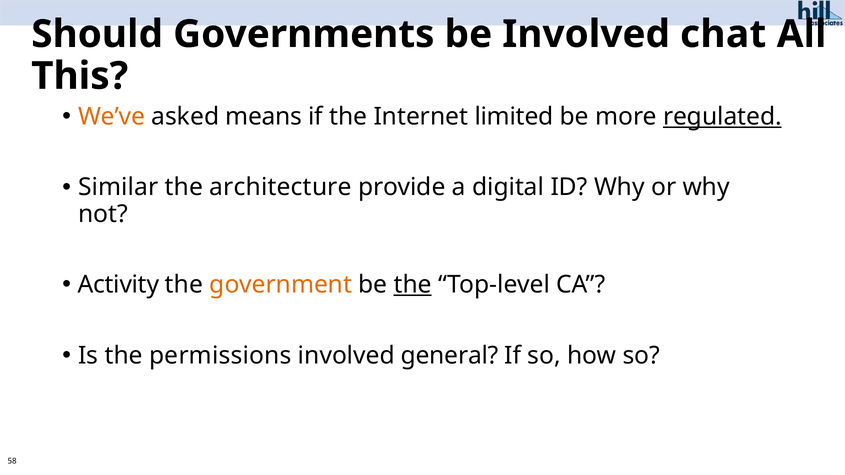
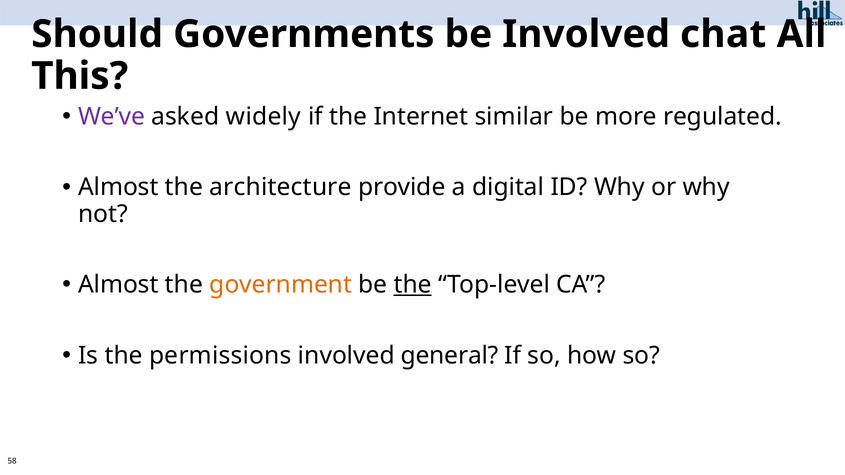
We’ve colour: orange -> purple
means: means -> widely
limited: limited -> similar
regulated underline: present -> none
Similar at (118, 187): Similar -> Almost
Activity at (118, 285): Activity -> Almost
